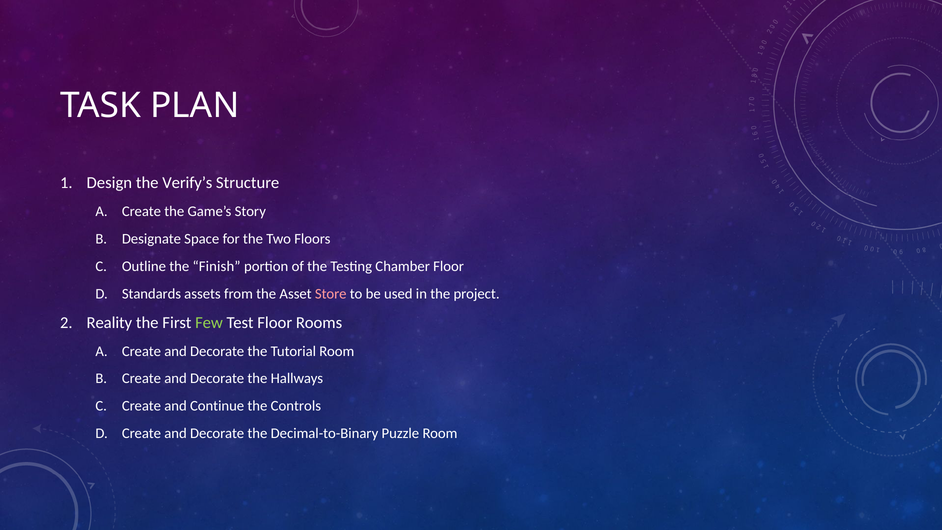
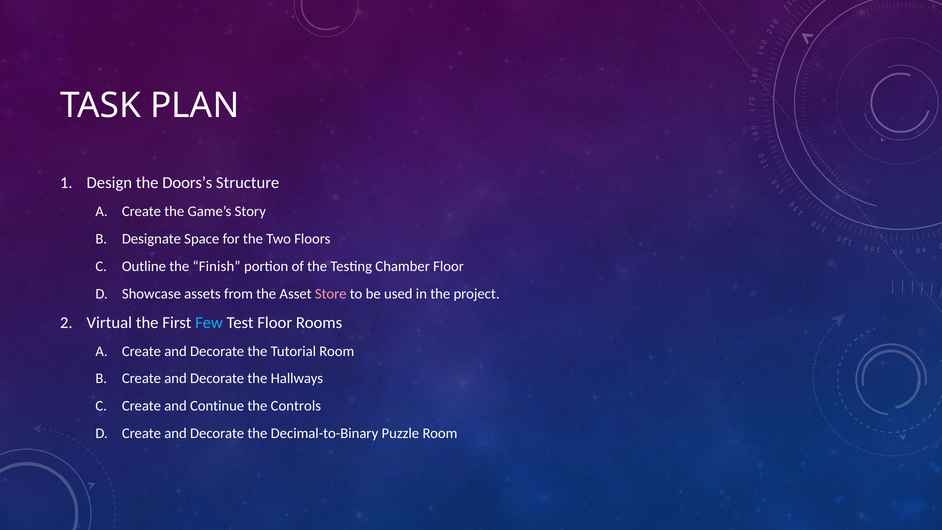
Verify’s: Verify’s -> Doors’s
Standards: Standards -> Showcase
Reality: Reality -> Virtual
Few colour: light green -> light blue
